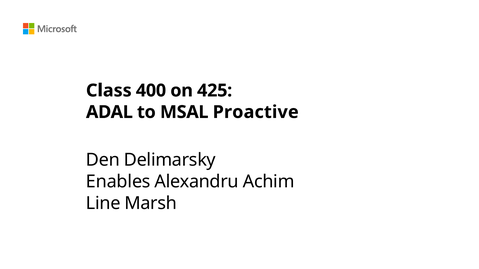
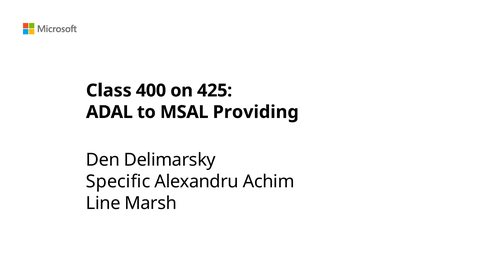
Proactive: Proactive -> Providing
Enables: Enables -> Specific
